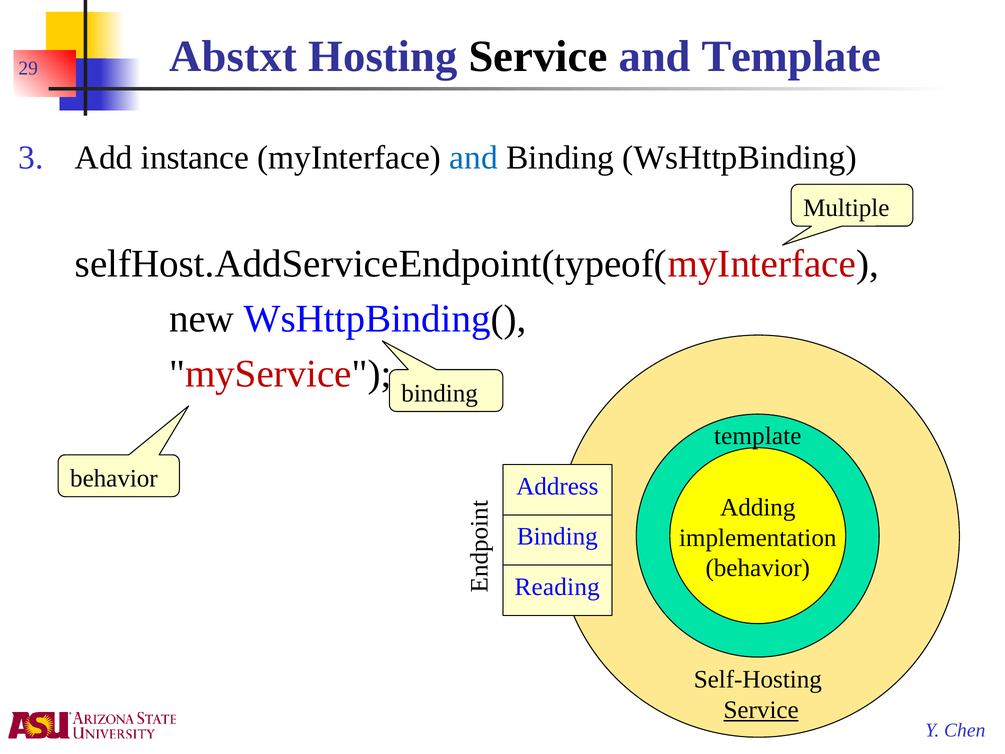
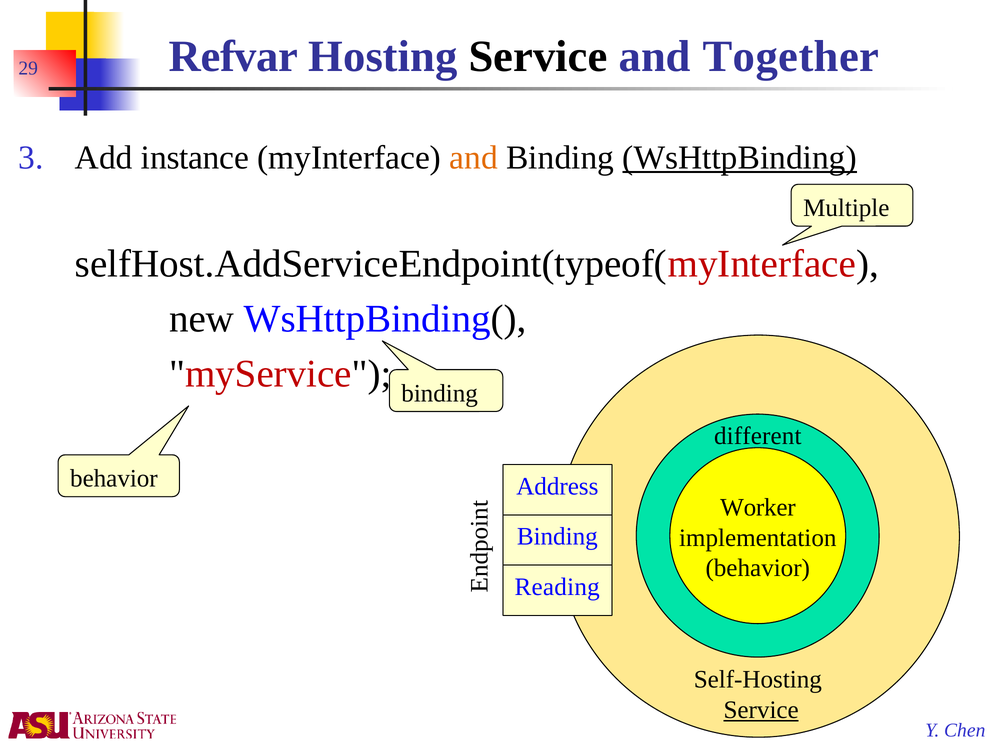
Abstxt: Abstxt -> Refvar
and Template: Template -> Together
and at (474, 157) colour: blue -> orange
WsHttpBinding underline: none -> present
template at (758, 436): template -> different
Adding: Adding -> Worker
